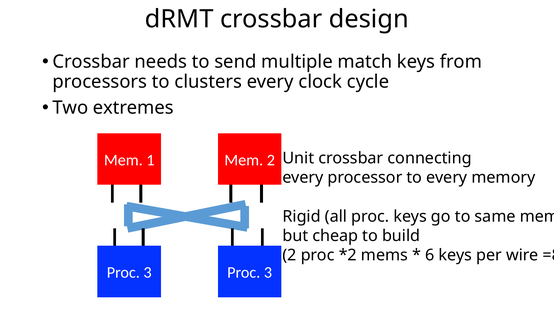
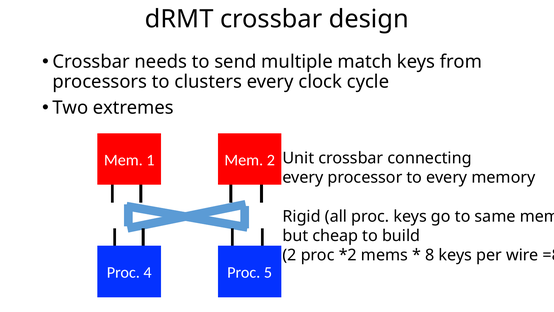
6: 6 -> 8
3 at (148, 272): 3 -> 4
3 at (268, 272): 3 -> 5
